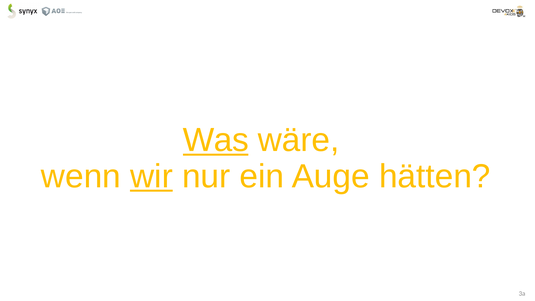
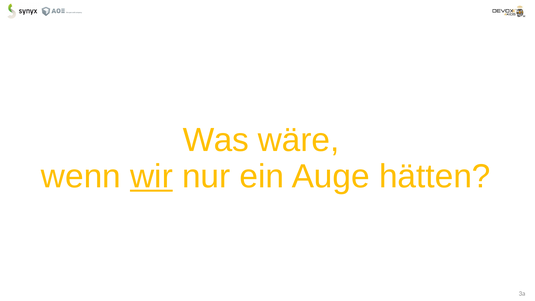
Was underline: present -> none
